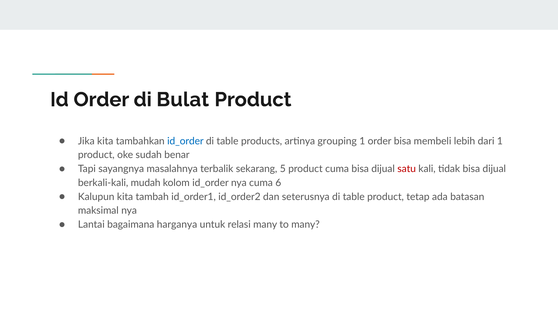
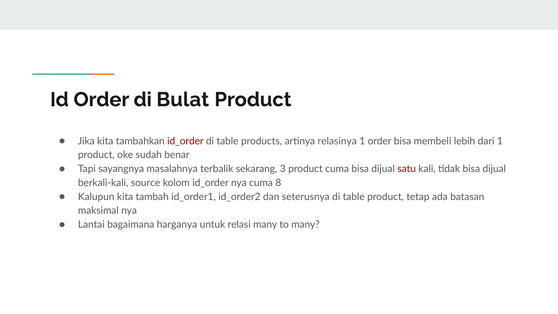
id_order at (185, 141) colour: blue -> red
grouping: grouping -> relasinya
5: 5 -> 3
mudah: mudah -> source
6: 6 -> 8
